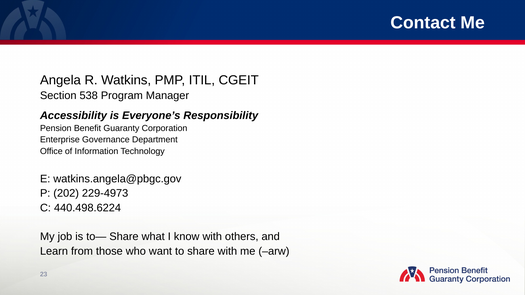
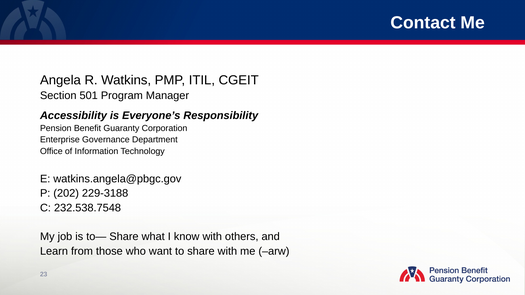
538: 538 -> 501
229-4973: 229-4973 -> 229-3188
440.498.6224: 440.498.6224 -> 232.538.7548
